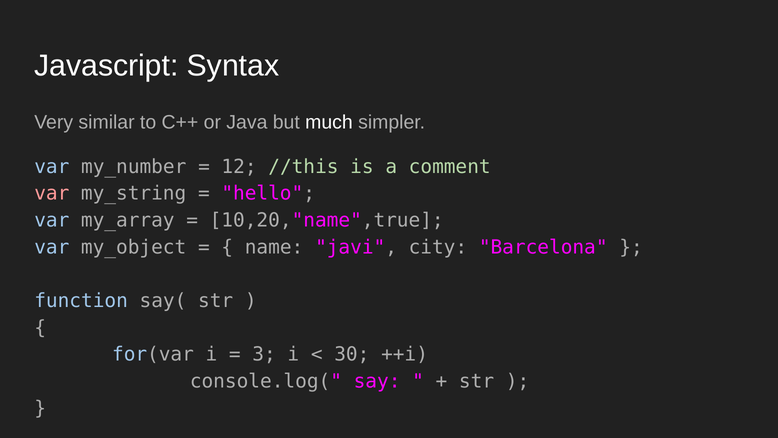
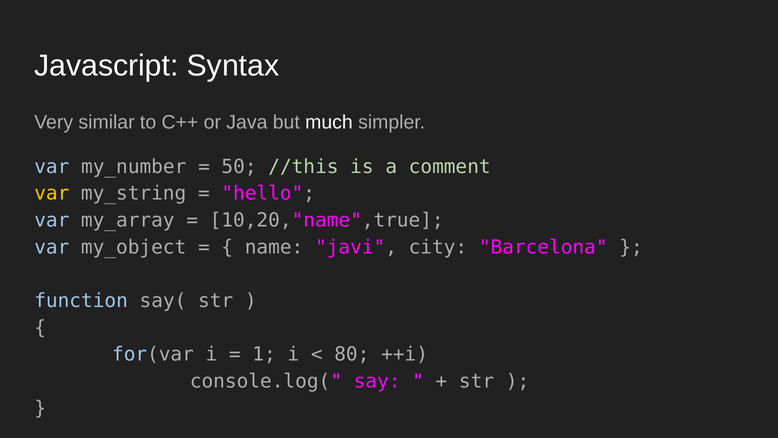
12: 12 -> 50
var at (52, 193) colour: pink -> yellow
3: 3 -> 1
30: 30 -> 80
